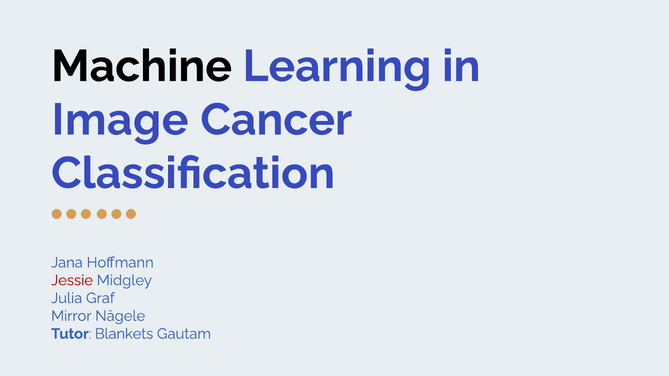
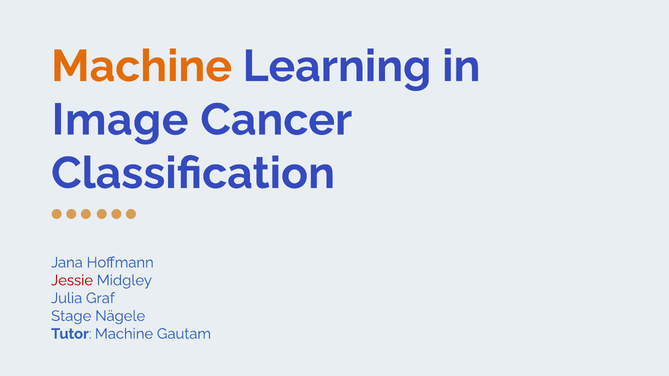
Machine at (142, 66) colour: black -> orange
Mirror: Mirror -> Stage
Tutor Blankets: Blankets -> Machine
